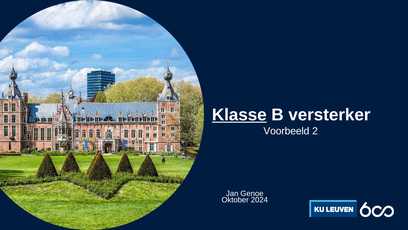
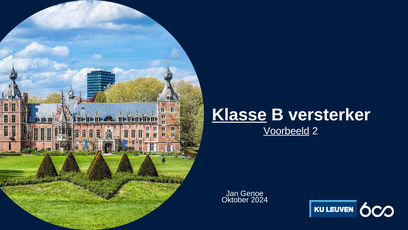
Voorbeeld underline: none -> present
